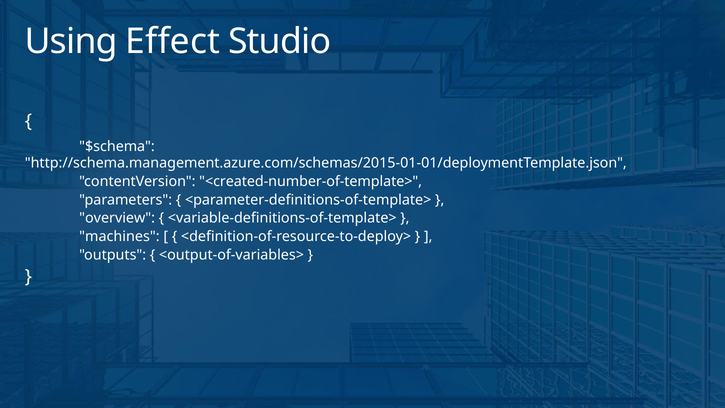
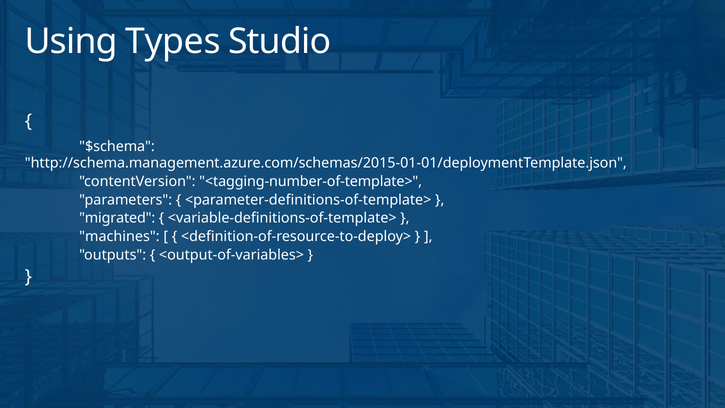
Effect: Effect -> Types
<created-number-of-template>: <created-number-of-template> -> <tagging-number-of-template>
overview: overview -> migrated
